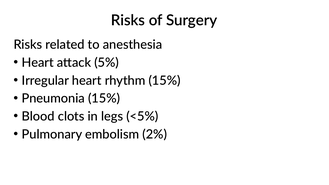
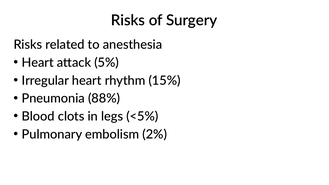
Pneumonia 15%: 15% -> 88%
